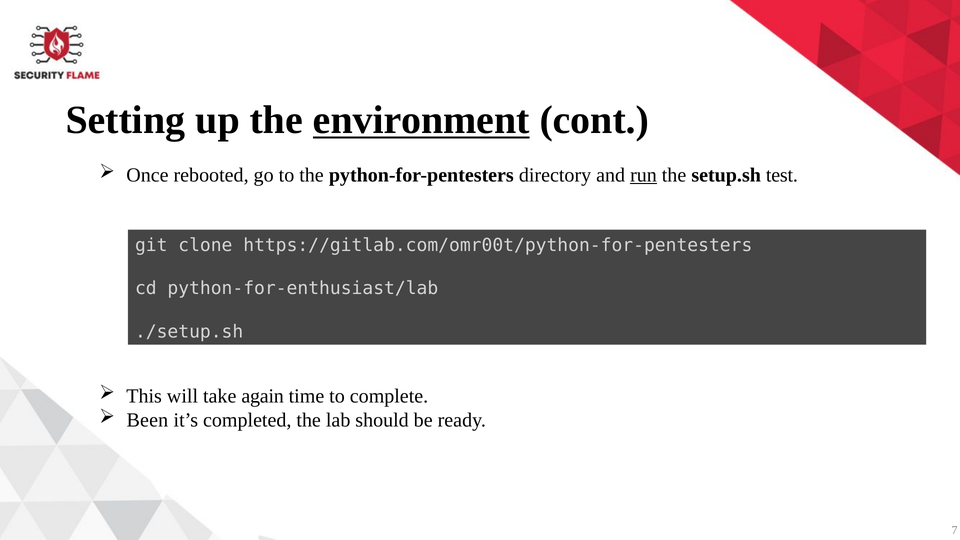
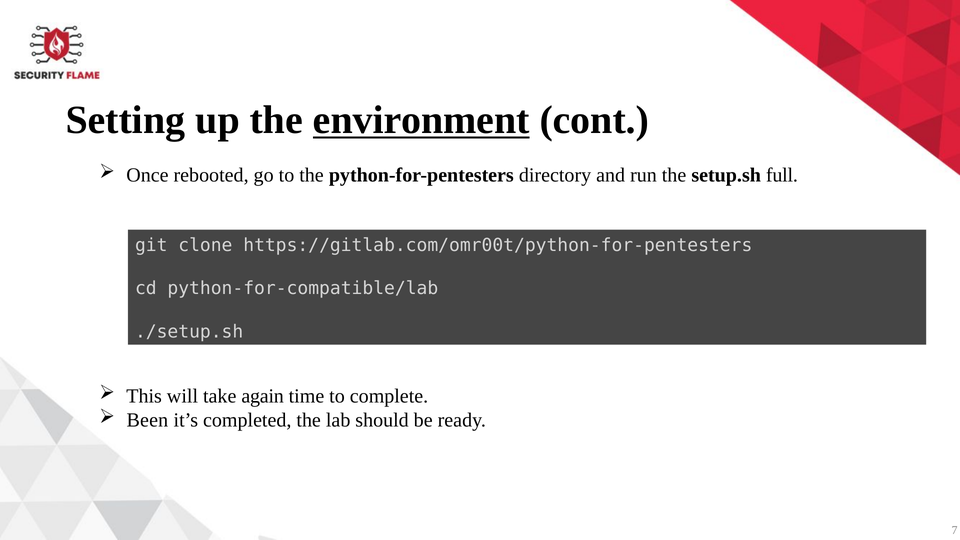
run underline: present -> none
test: test -> full
python-for-enthusiast/lab: python-for-enthusiast/lab -> python-for-compatible/lab
